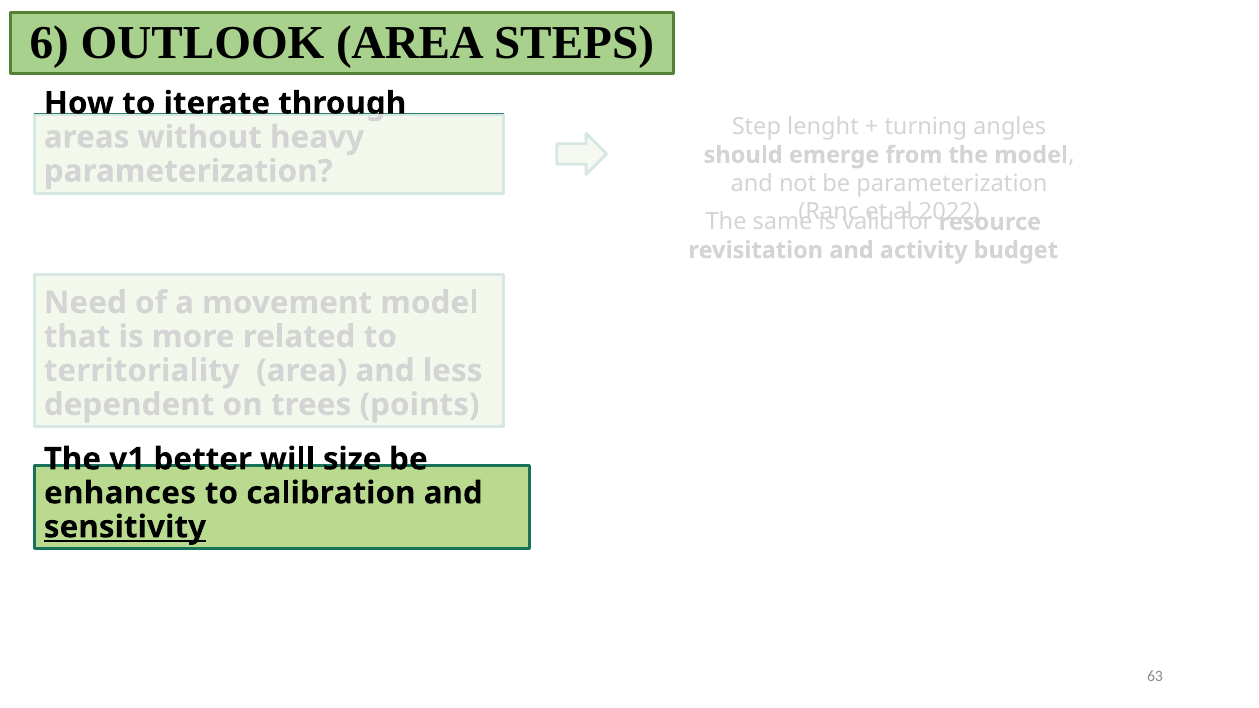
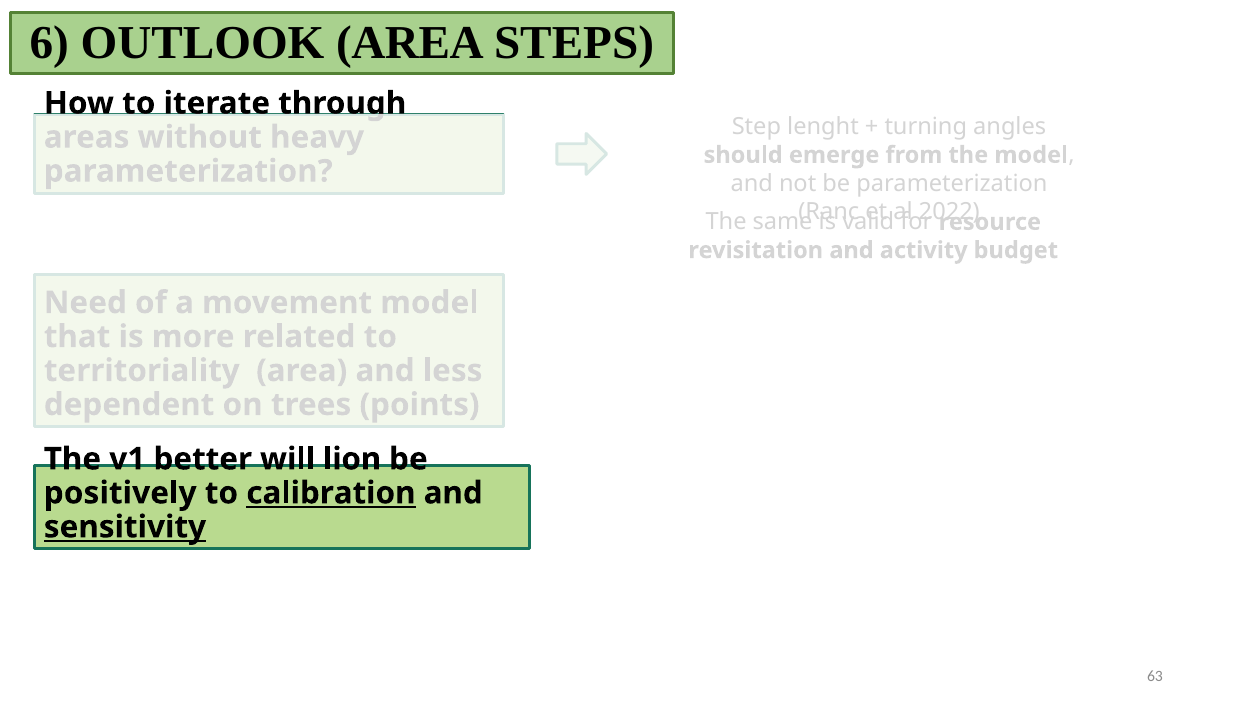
size: size -> lion
enhances: enhances -> positively
calibration underline: none -> present
